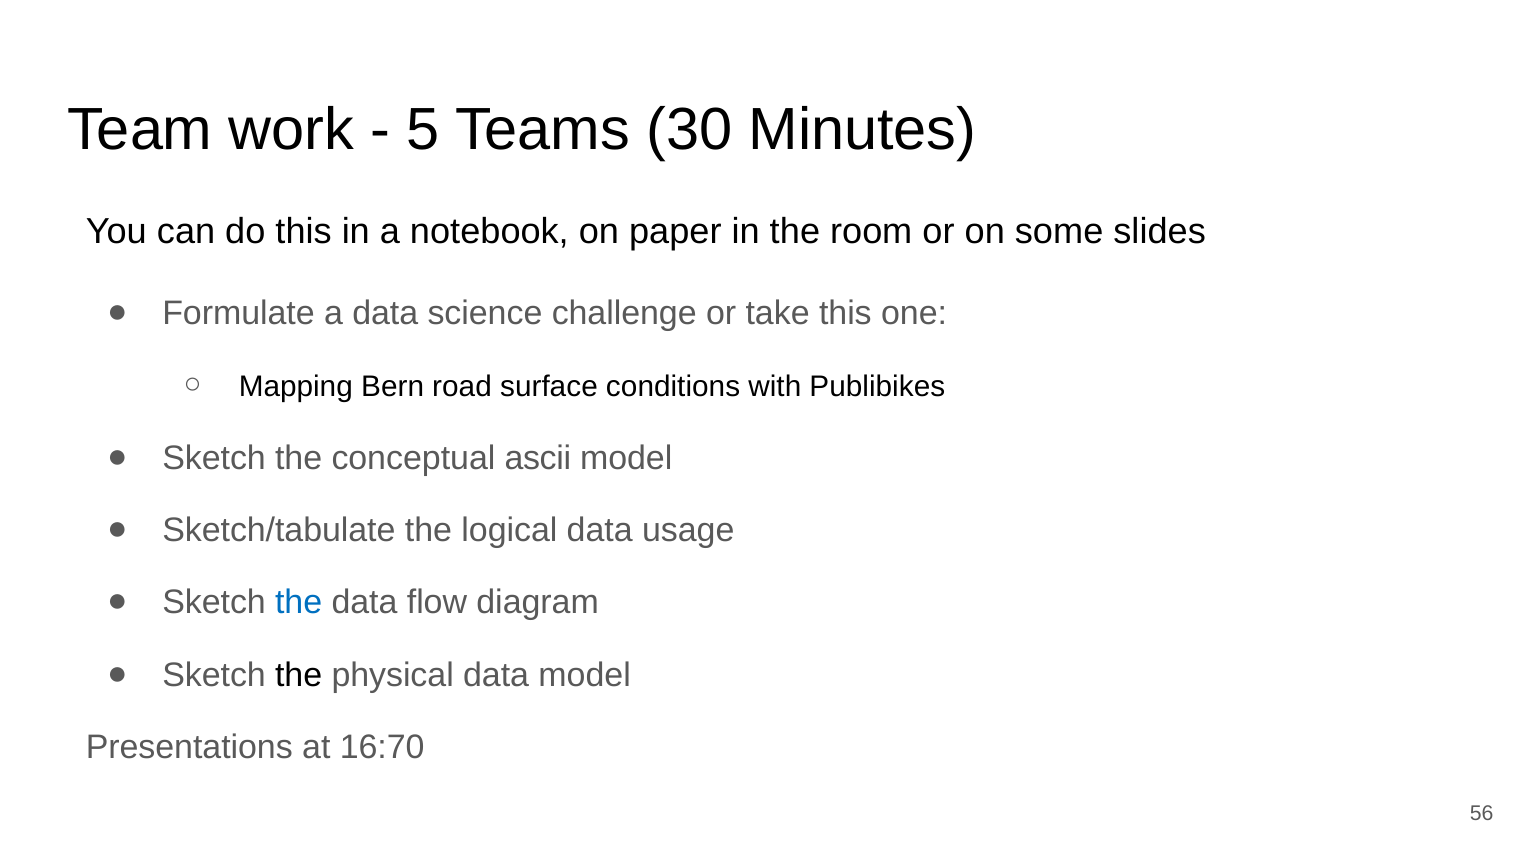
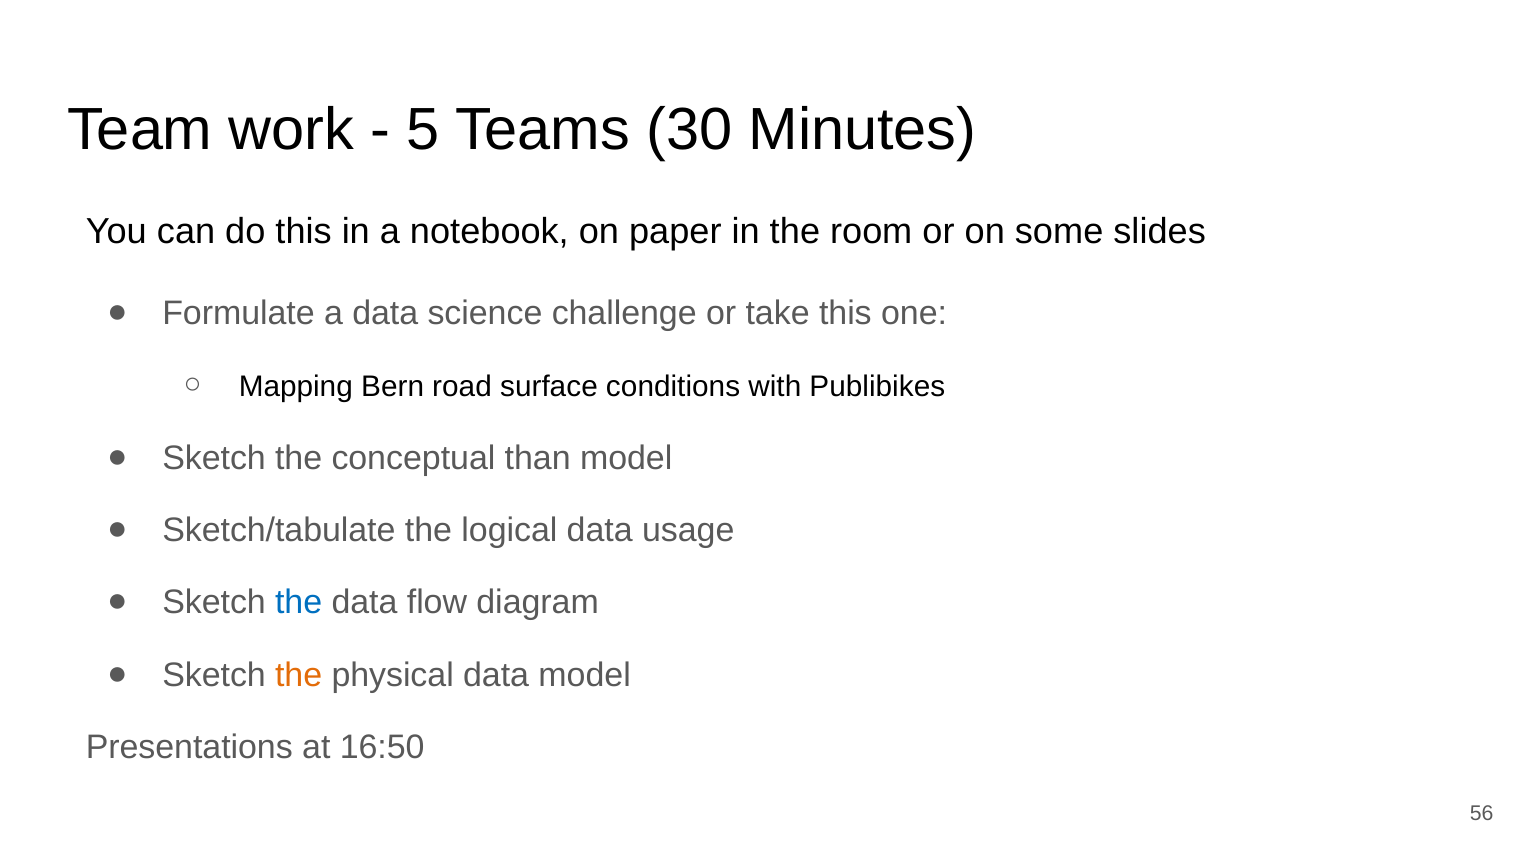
ascii: ascii -> than
the at (299, 675) colour: black -> orange
16:70: 16:70 -> 16:50
